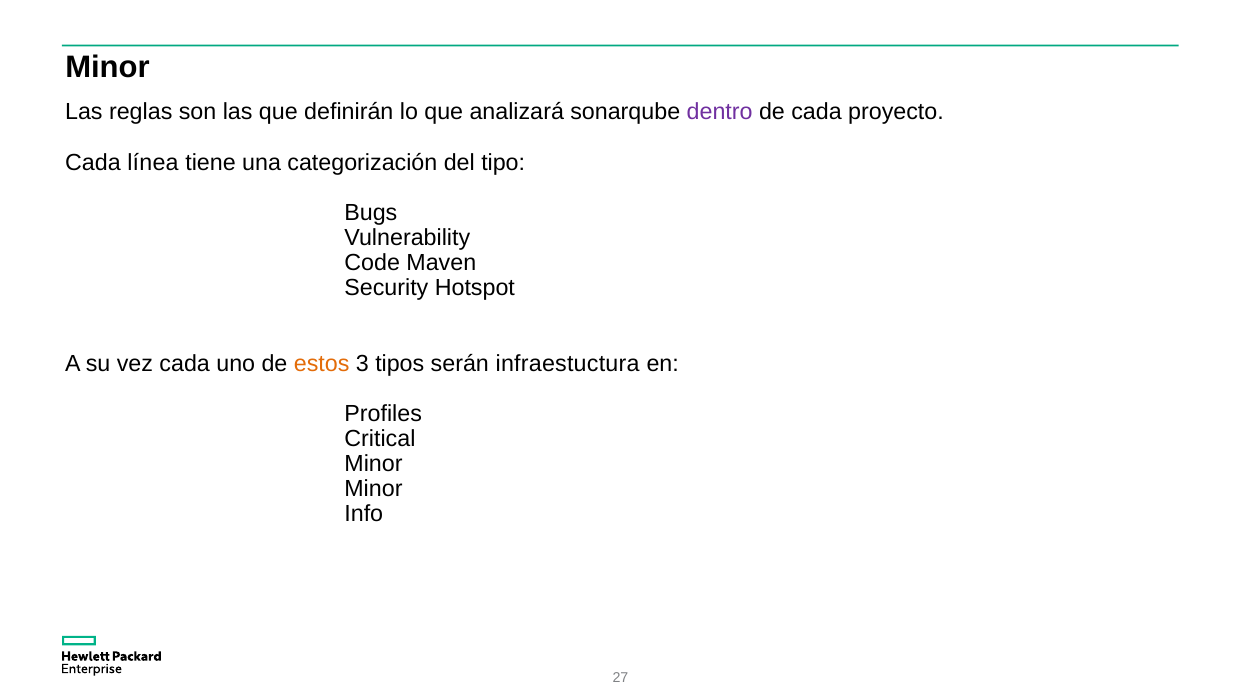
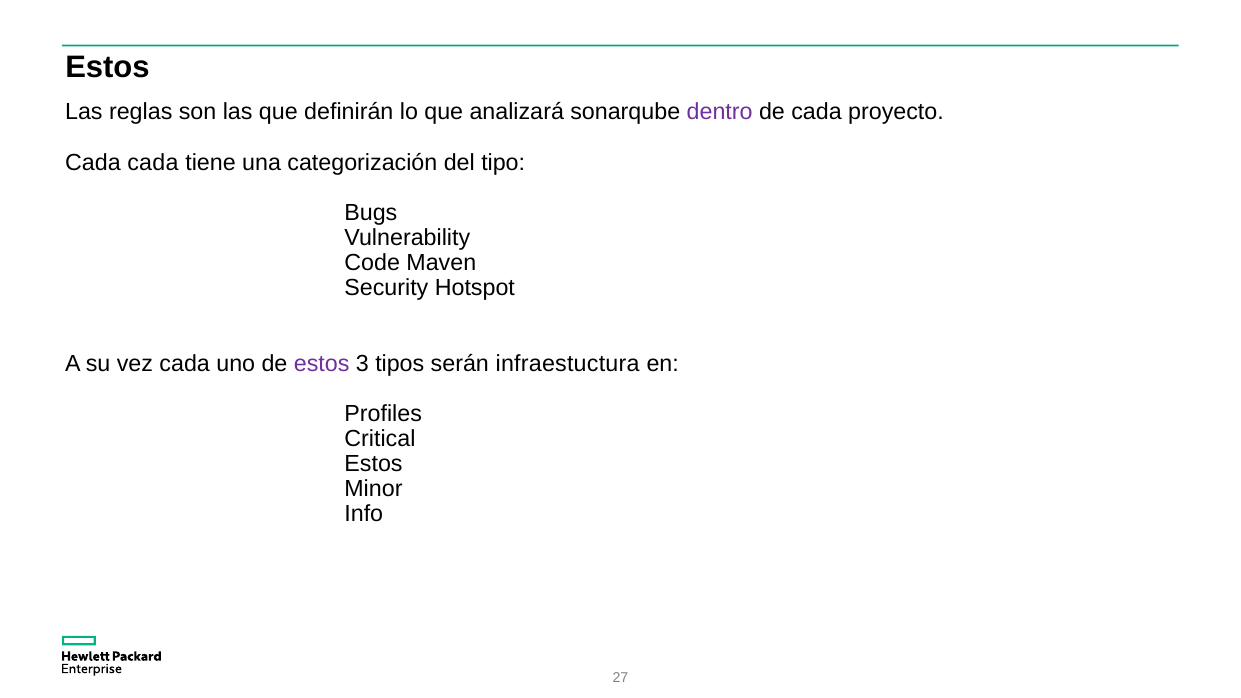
Minor at (107, 67): Minor -> Estos
Cada línea: línea -> cada
estos at (322, 363) colour: orange -> purple
Minor at (374, 464): Minor -> Estos
